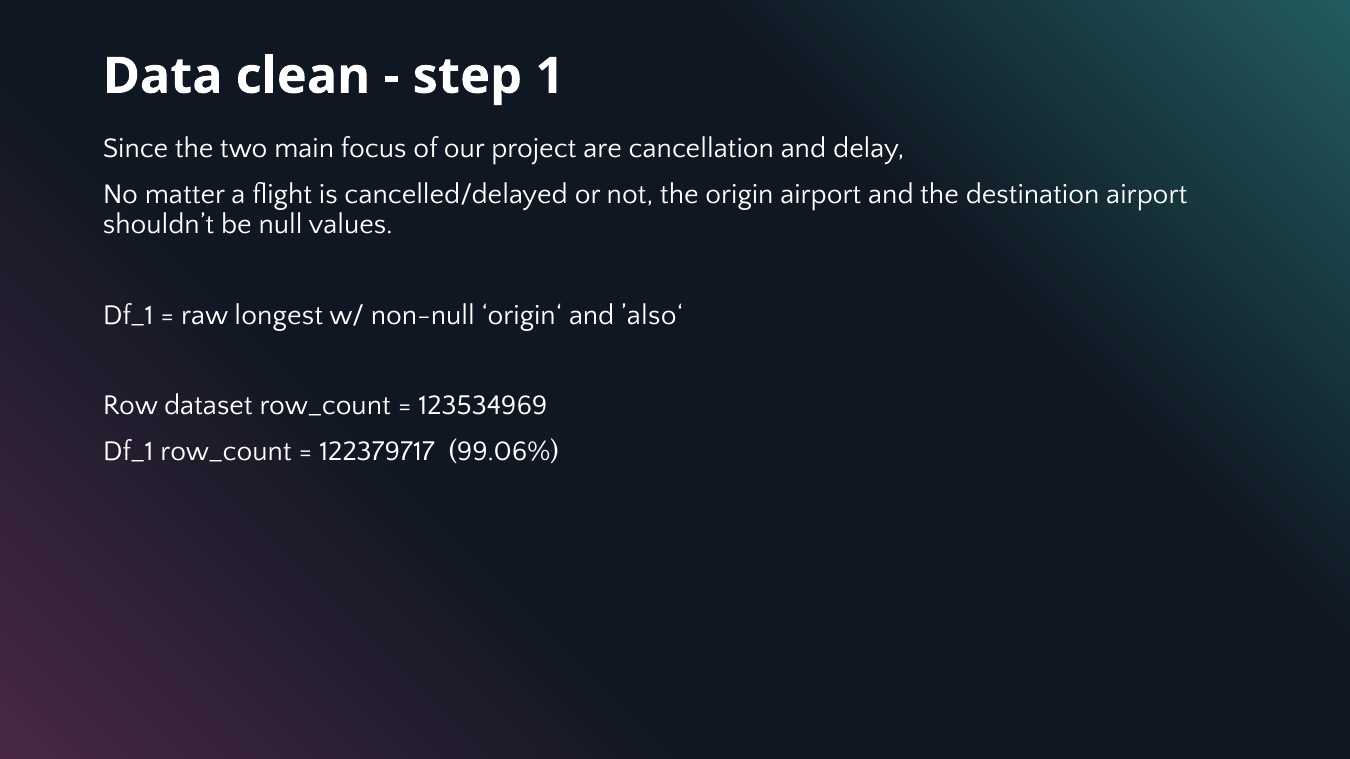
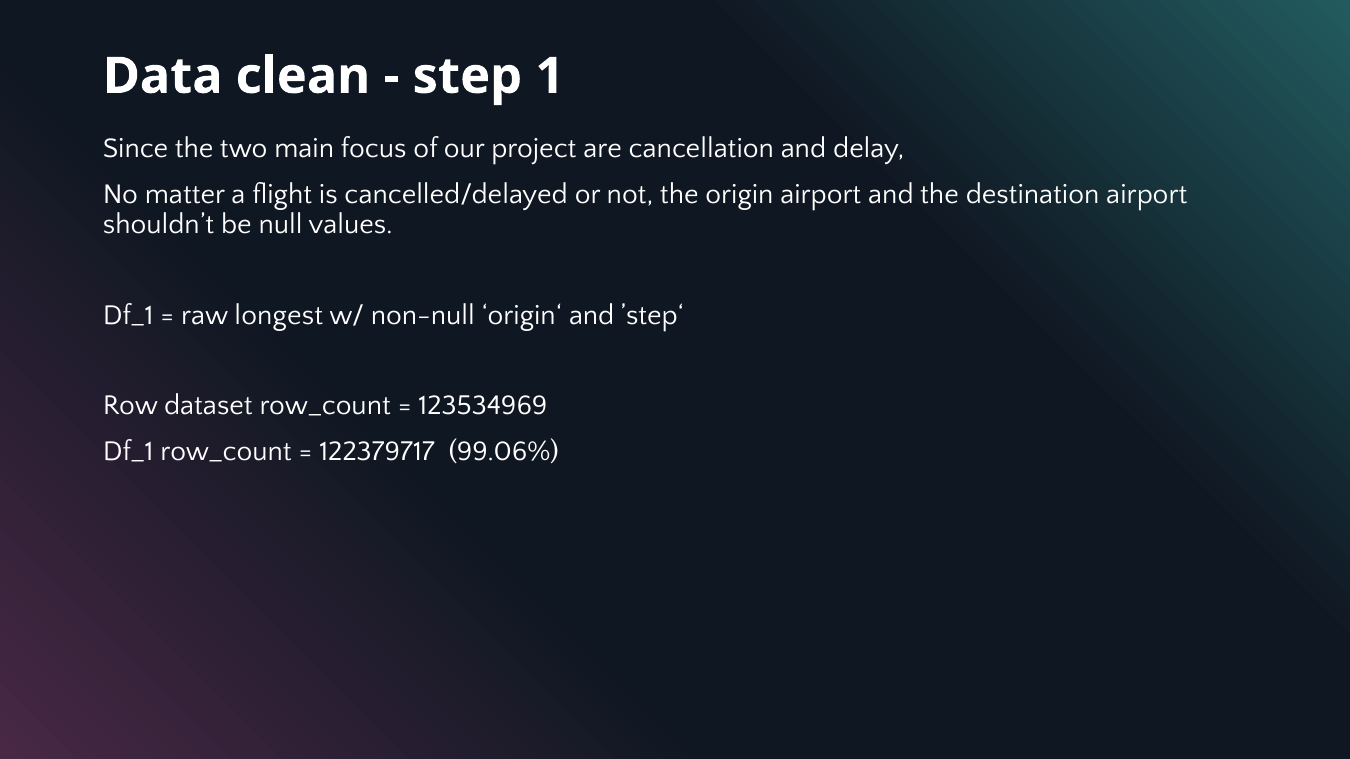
’also‘: ’also‘ -> ’step‘
